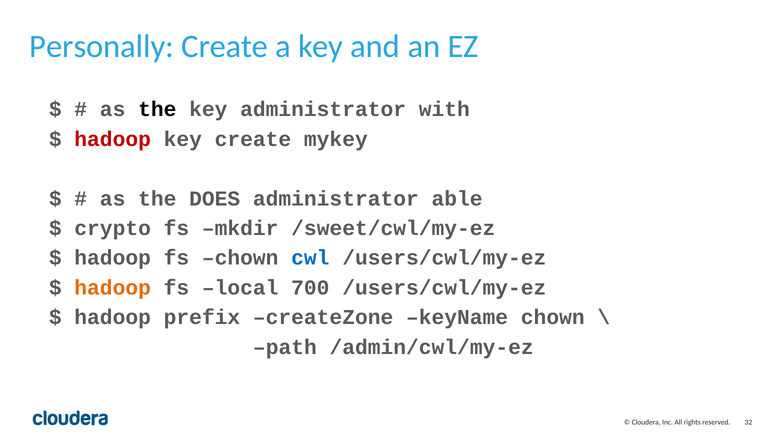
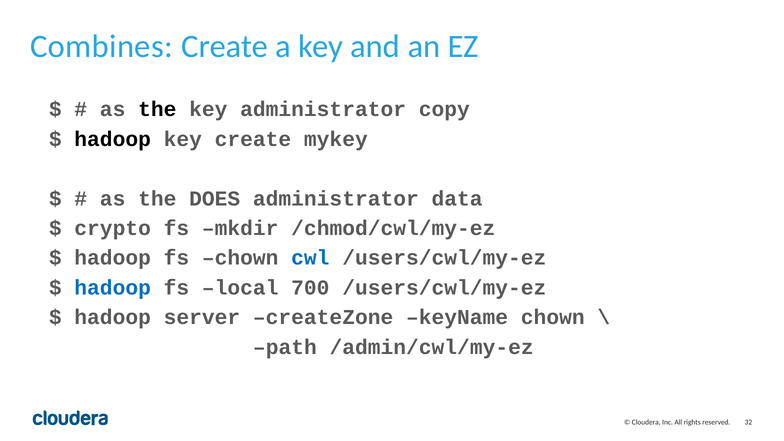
Personally: Personally -> Combines
with: with -> copy
hadoop at (113, 139) colour: red -> black
able: able -> data
/sweet/cwl/my-ez: /sweet/cwl/my-ez -> /chmod/cwl/my-ez
hadoop at (113, 288) colour: orange -> blue
prefix: prefix -> server
